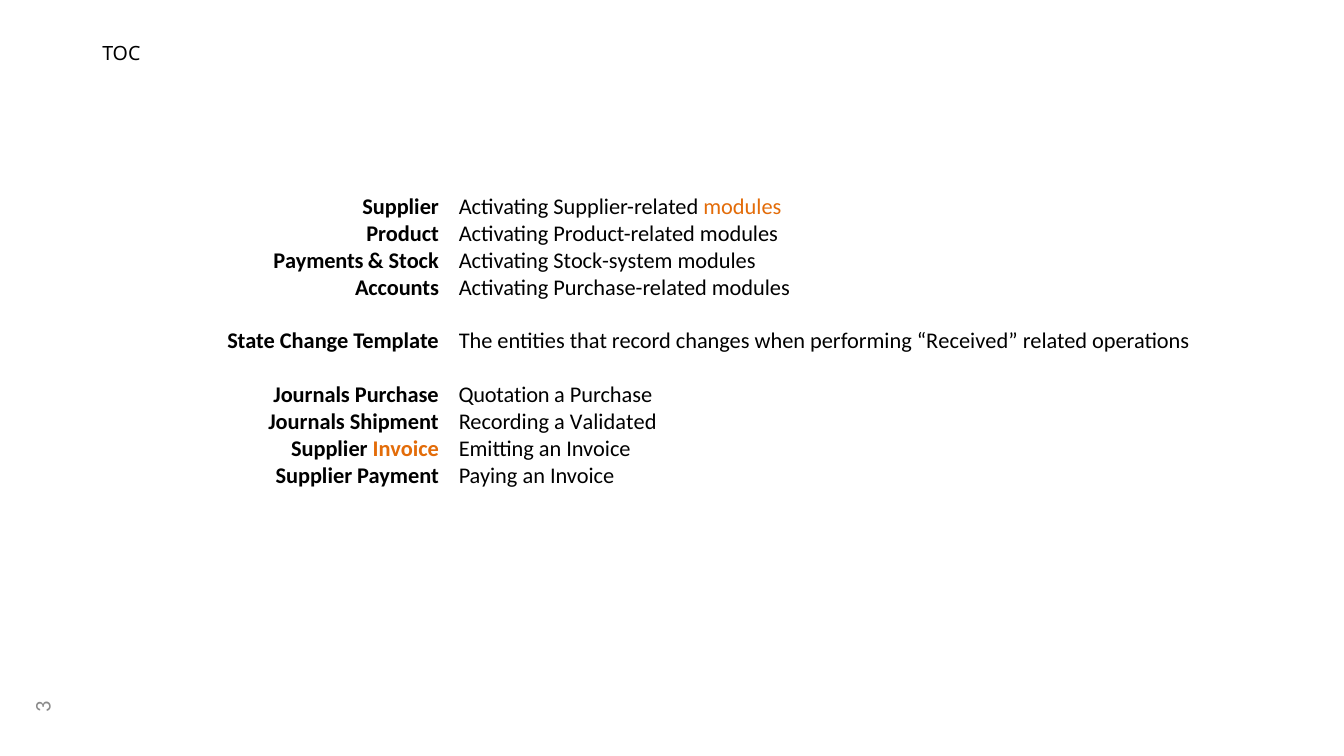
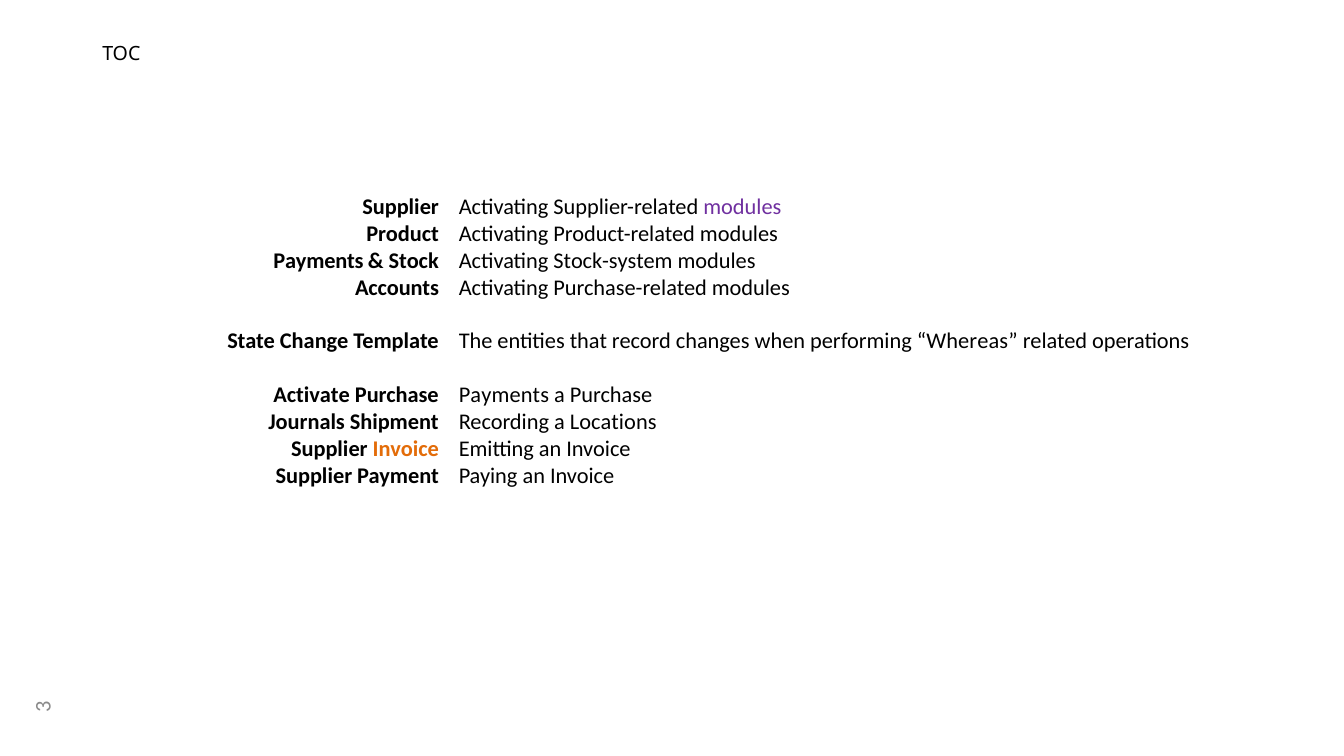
modules at (742, 207) colour: orange -> purple
Received: Received -> Whereas
Journals at (312, 395): Journals -> Activate
Quotation at (504, 395): Quotation -> Payments
Validated: Validated -> Locations
